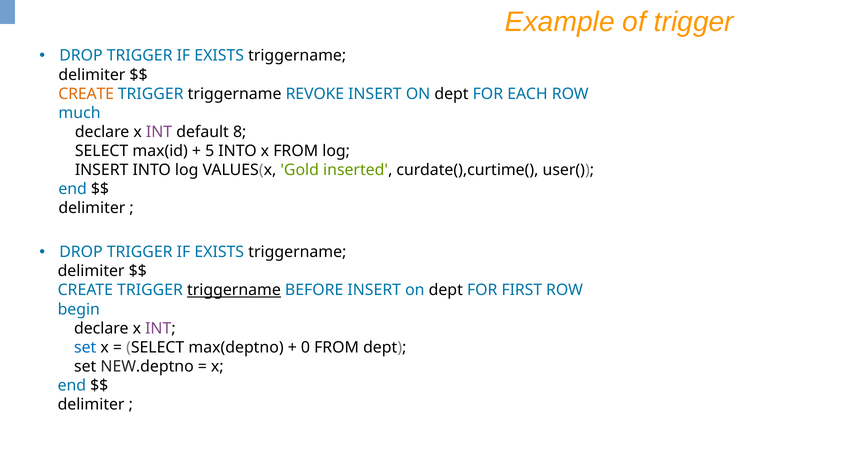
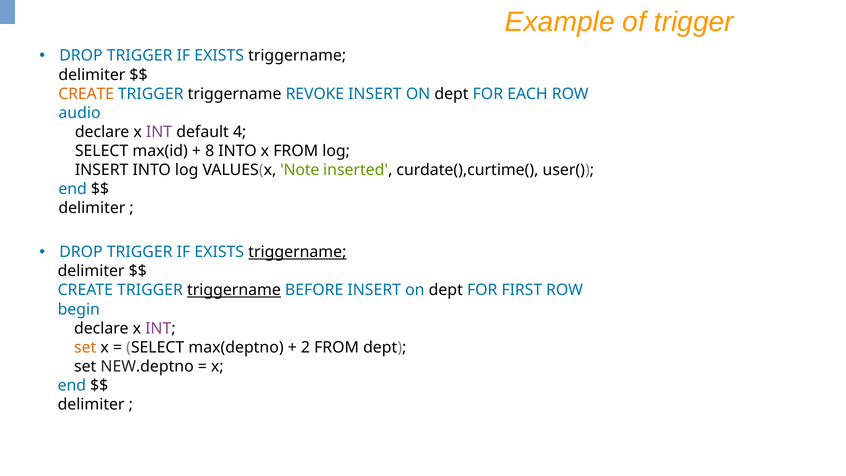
much: much -> audio
8: 8 -> 4
5: 5 -> 8
Gold: Gold -> Note
triggername at (297, 252) underline: none -> present
set at (85, 347) colour: blue -> orange
0: 0 -> 2
